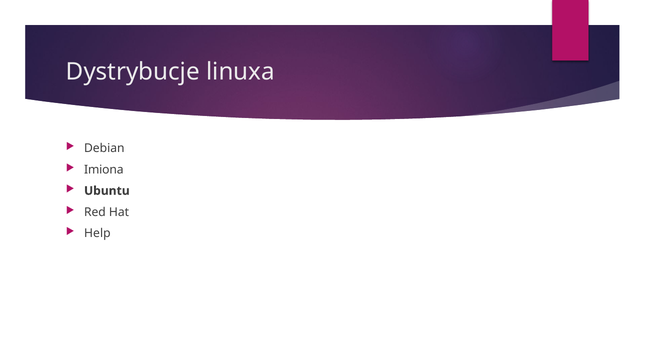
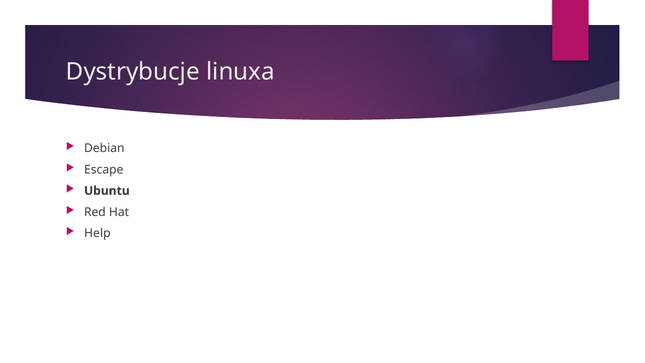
Imiona: Imiona -> Escape
